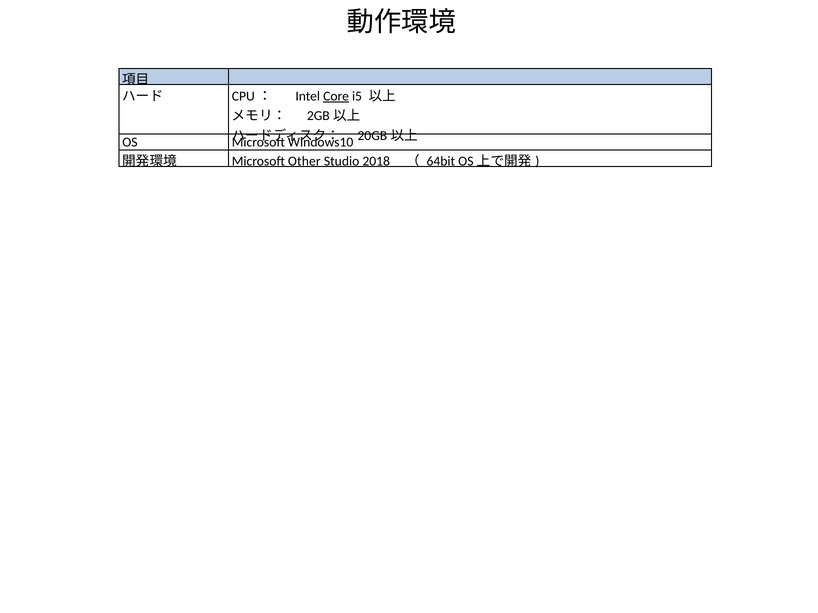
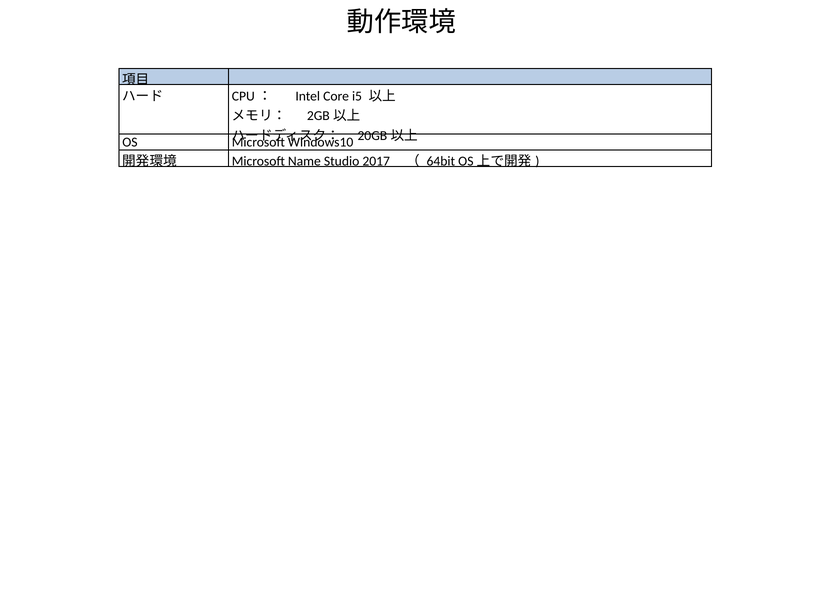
Core underline: present -> none
Other: Other -> Name
2018: 2018 -> 2017
